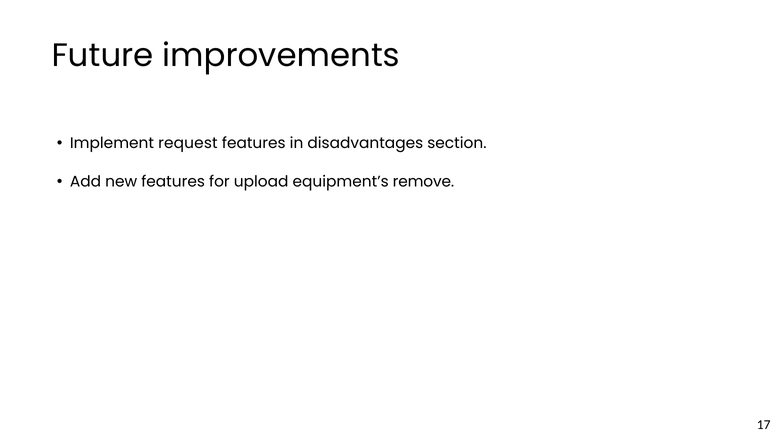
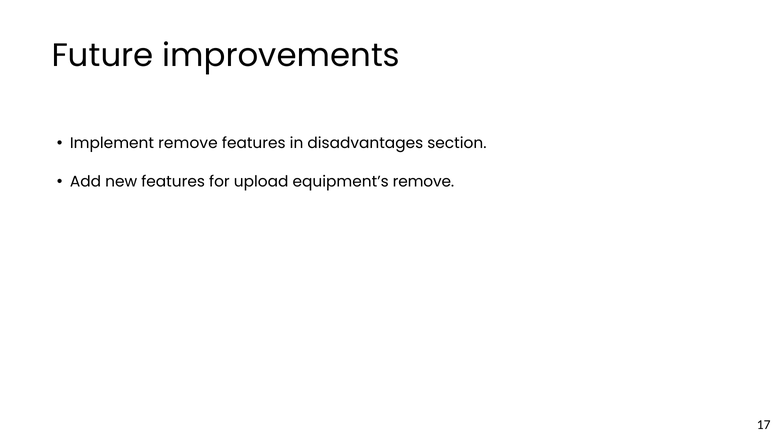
Implement request: request -> remove
